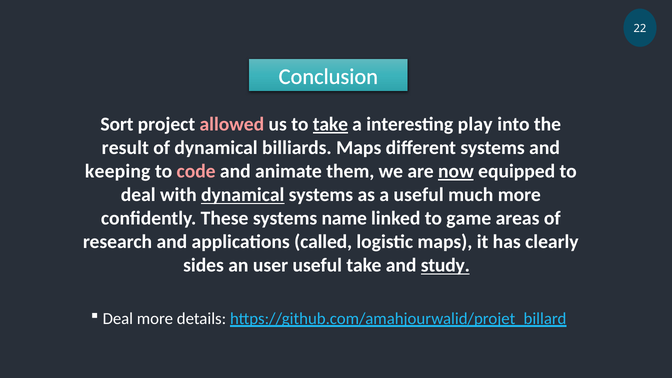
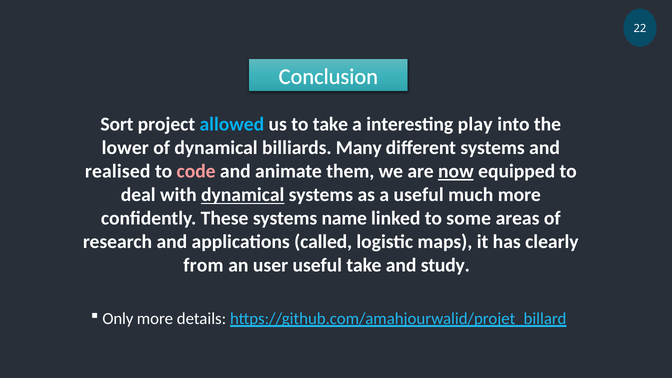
allowed colour: pink -> light blue
take at (330, 124) underline: present -> none
result: result -> lower
billiards Maps: Maps -> Many
keeping: keeping -> realised
game: game -> some
sides: sides -> from
study underline: present -> none
Deal at (118, 319): Deal -> Only
